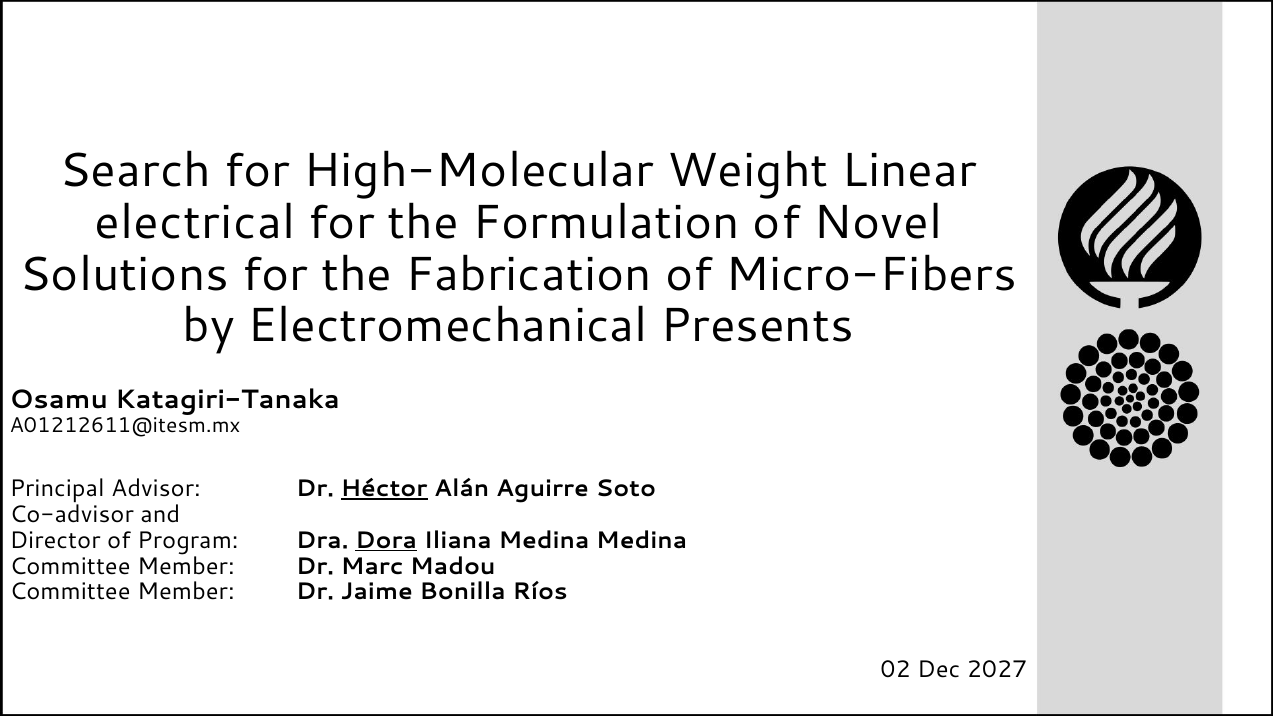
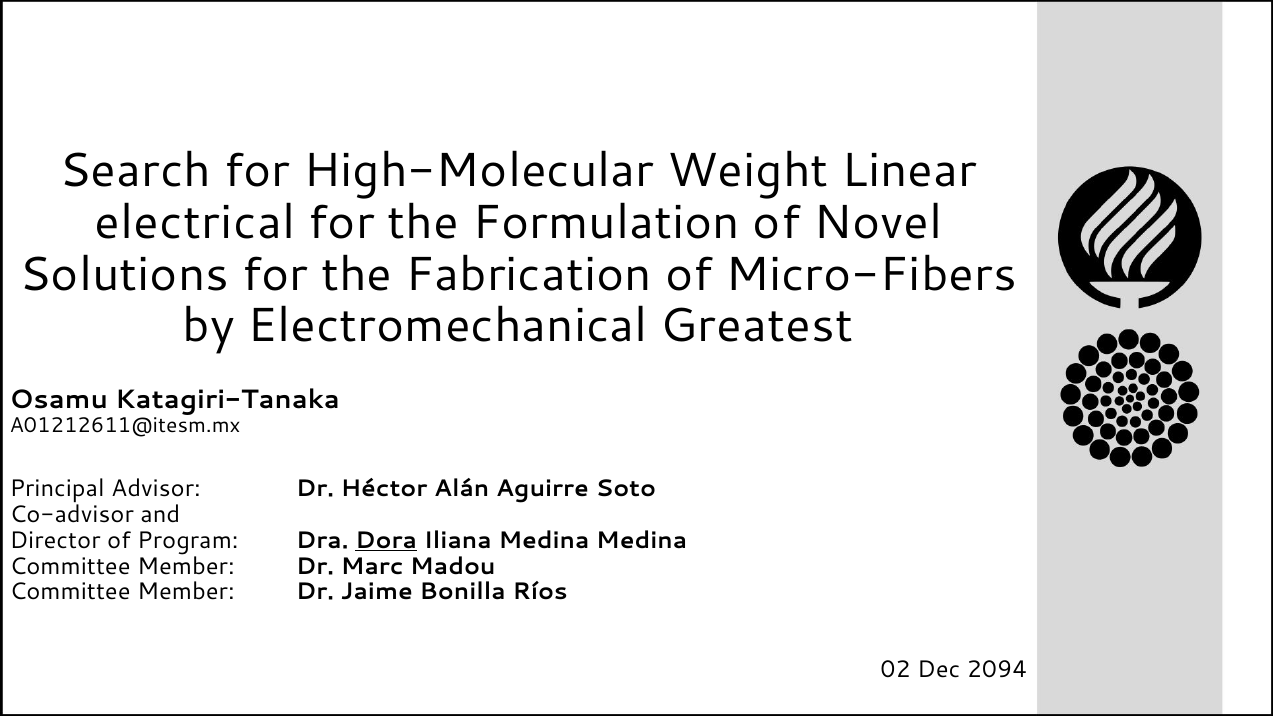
Presents: Presents -> Greatest
Héctor underline: present -> none
2027: 2027 -> 2094
